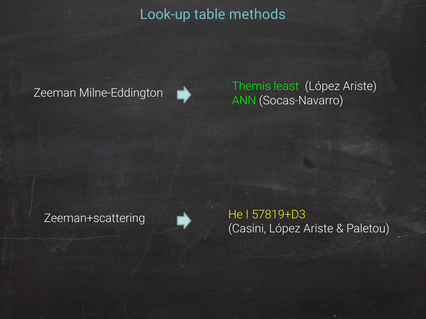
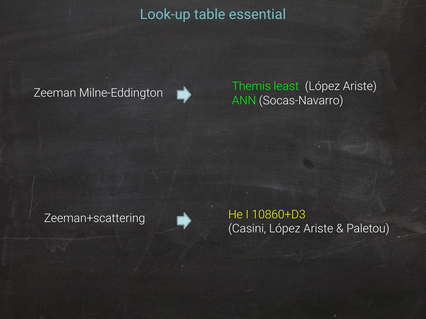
methods: methods -> essential
57819+D3: 57819+D3 -> 10860+D3
